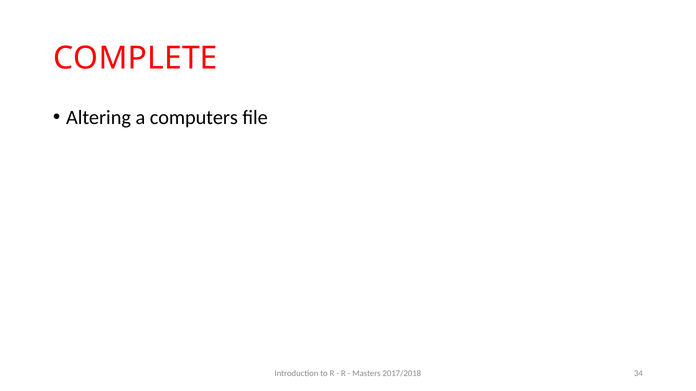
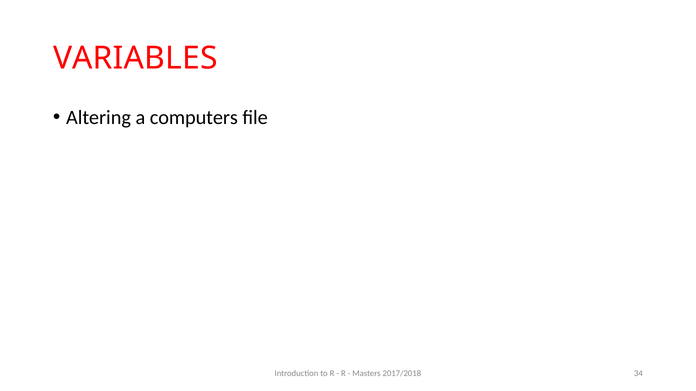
COMPLETE: COMPLETE -> VARIABLES
